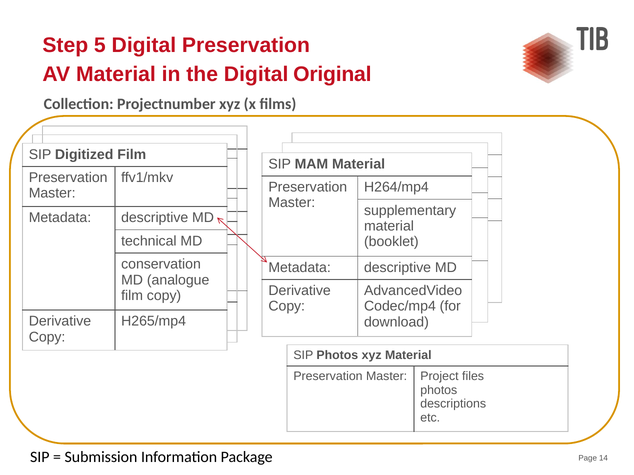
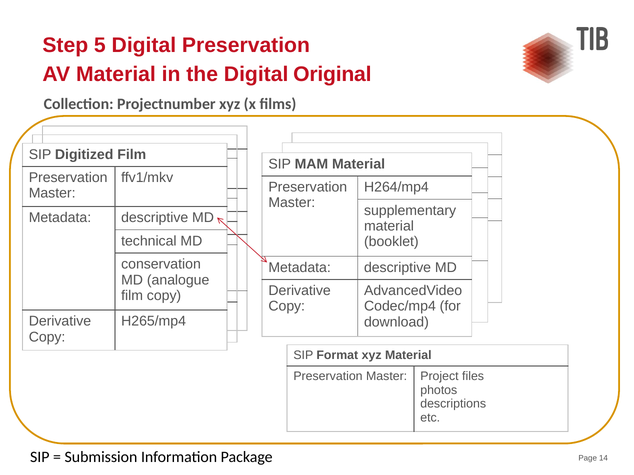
SIP Photos: Photos -> Format
